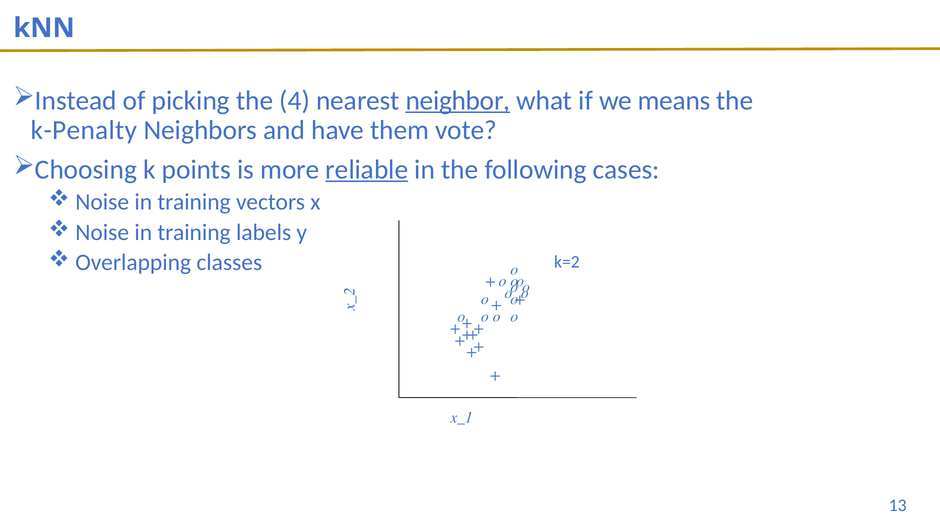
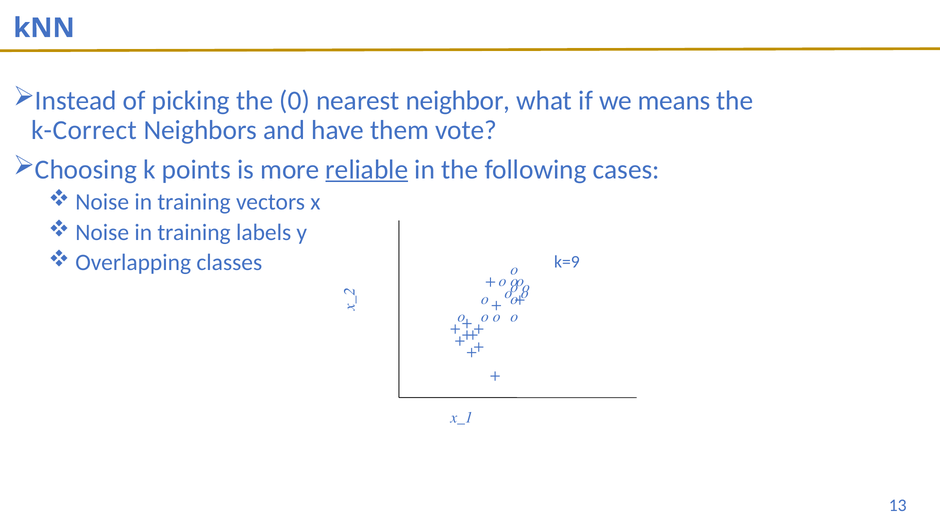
4: 4 -> 0
neighbor underline: present -> none
k-Penalty: k-Penalty -> k-Correct
k=2: k=2 -> k=9
